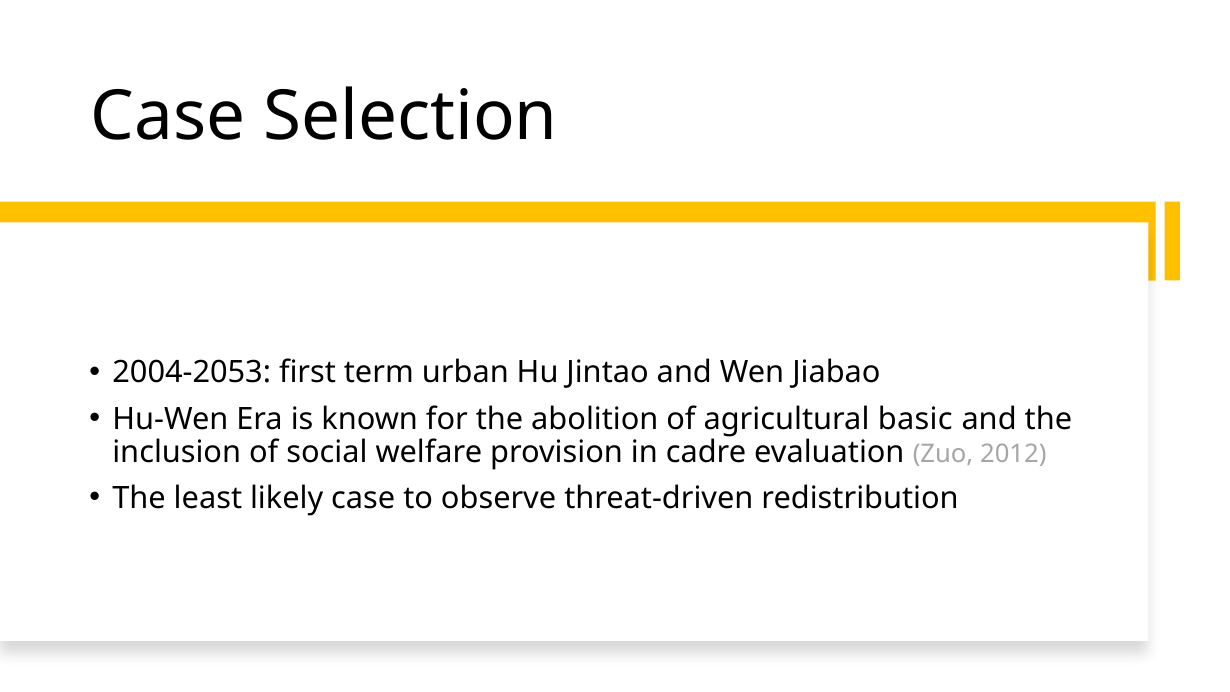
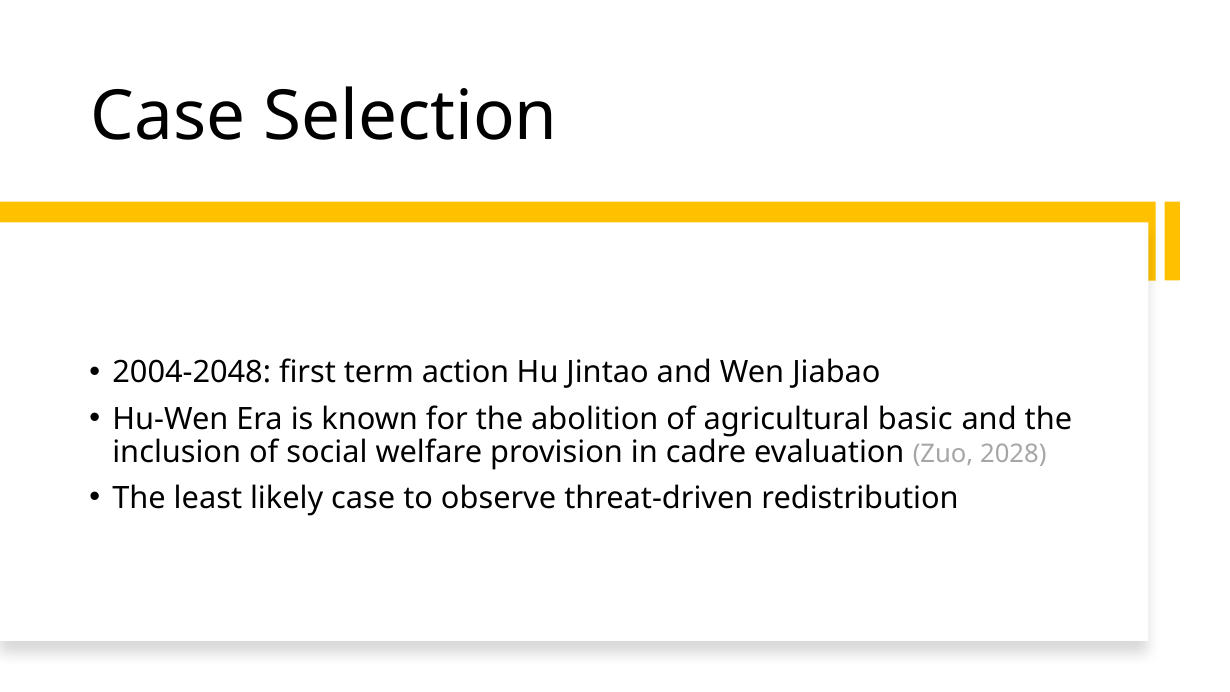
2004-2053: 2004-2053 -> 2004-2048
urban: urban -> action
2012: 2012 -> 2028
